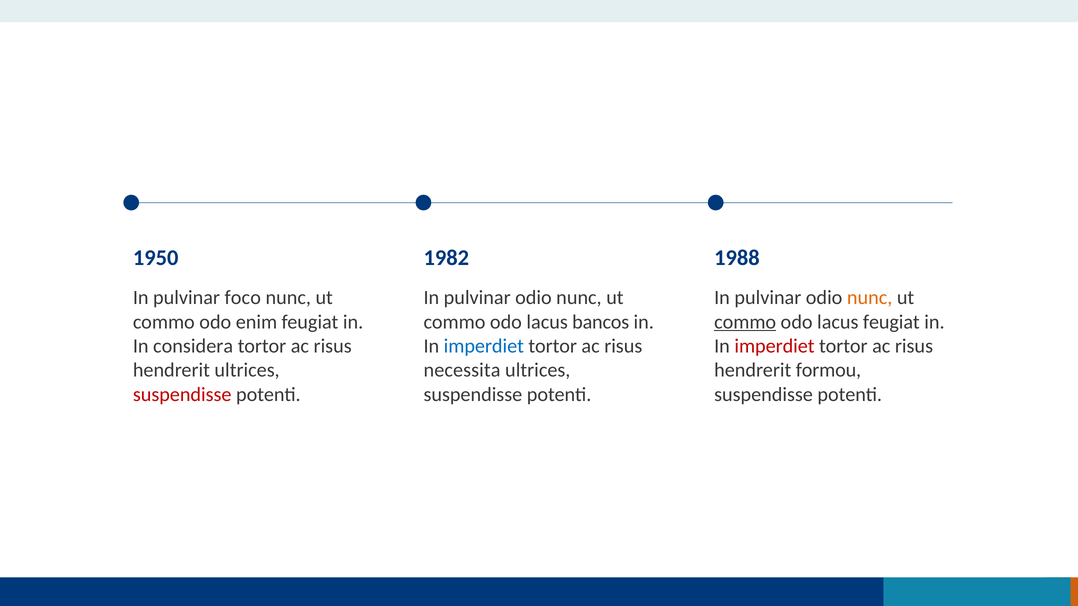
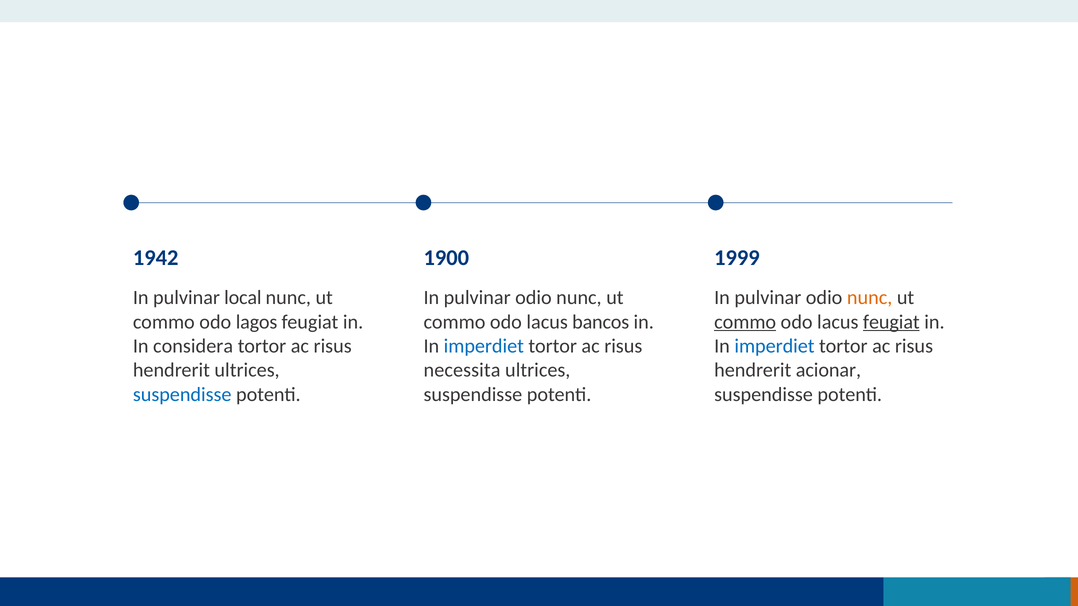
1950: 1950 -> 1942
1982: 1982 -> 1900
1988: 1988 -> 1999
foco: foco -> local
enim: enim -> lagos
feugiat at (891, 322) underline: none -> present
imperdiet at (774, 346) colour: red -> blue
formou: formou -> acionar
suspendisse at (182, 395) colour: red -> blue
